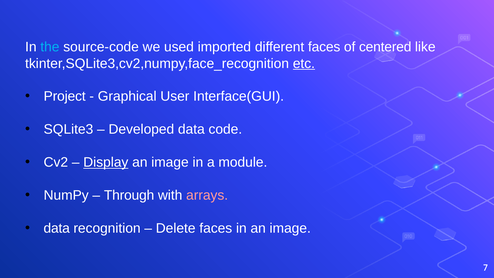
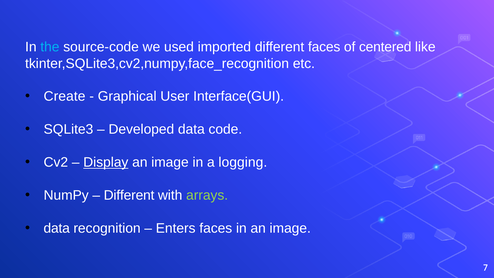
etc underline: present -> none
Project: Project -> Create
module: module -> logging
Through at (129, 195): Through -> Different
arrays colour: pink -> light green
Delete: Delete -> Enters
